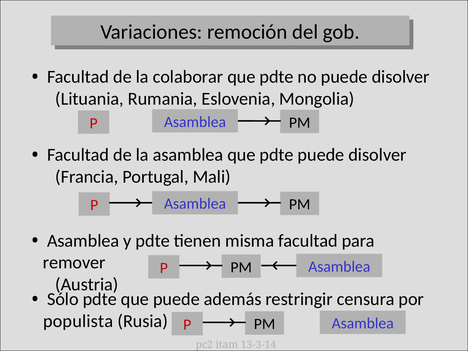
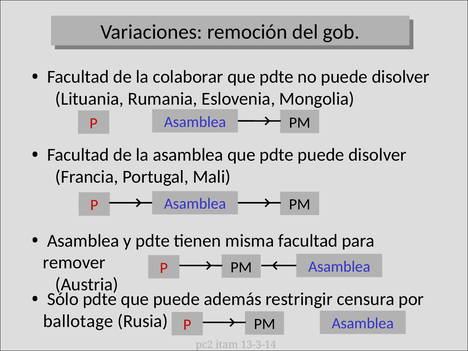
populista: populista -> ballotage
